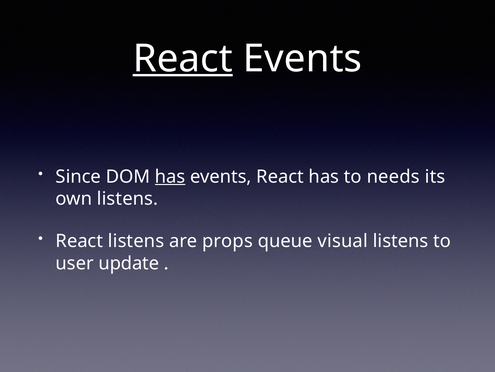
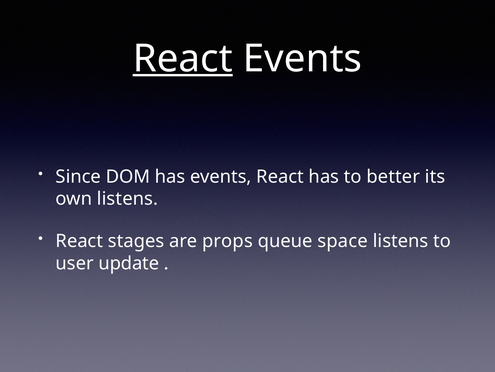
has at (170, 176) underline: present -> none
needs: needs -> better
React listens: listens -> stages
visual: visual -> space
